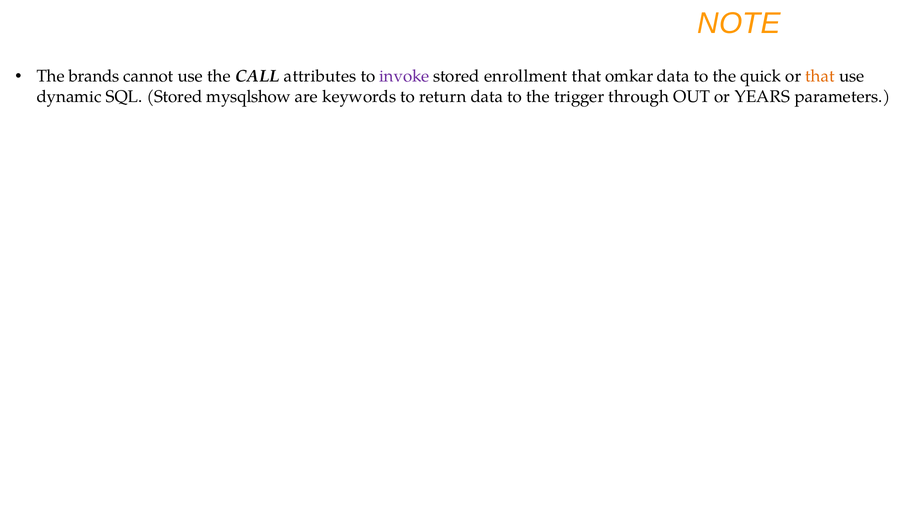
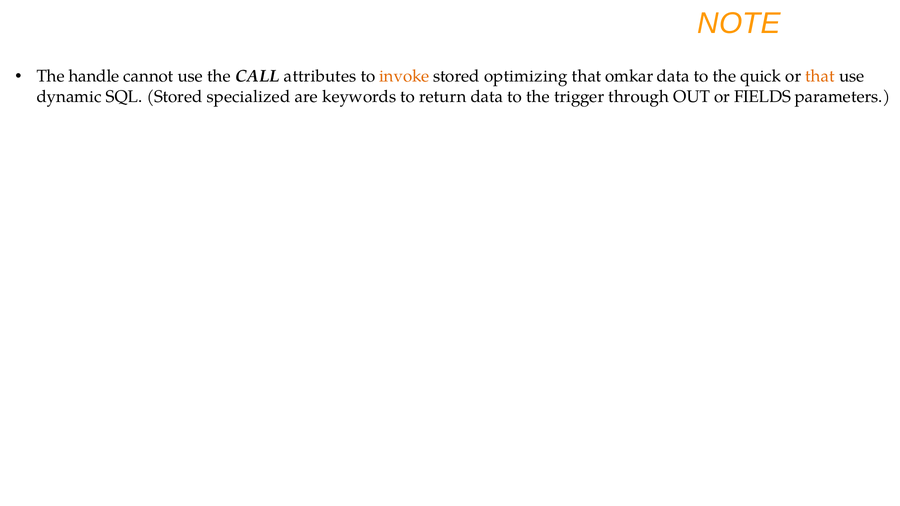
brands: brands -> handle
invoke colour: purple -> orange
enrollment: enrollment -> optimizing
mysqlshow: mysqlshow -> specialized
YEARS: YEARS -> FIELDS
